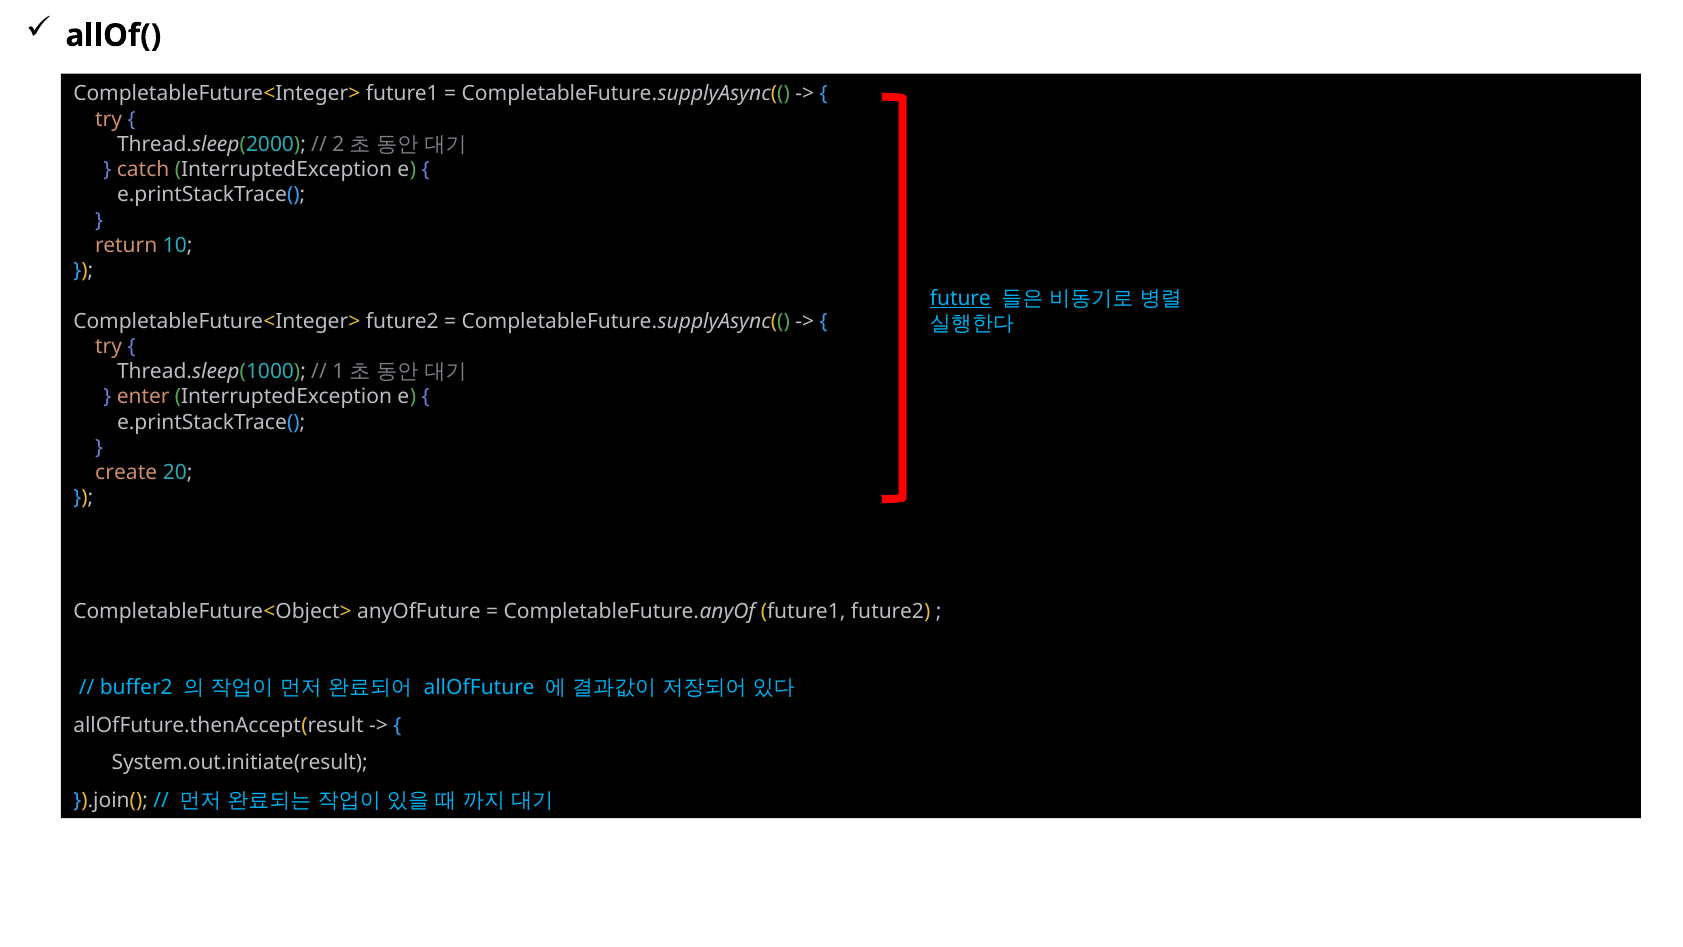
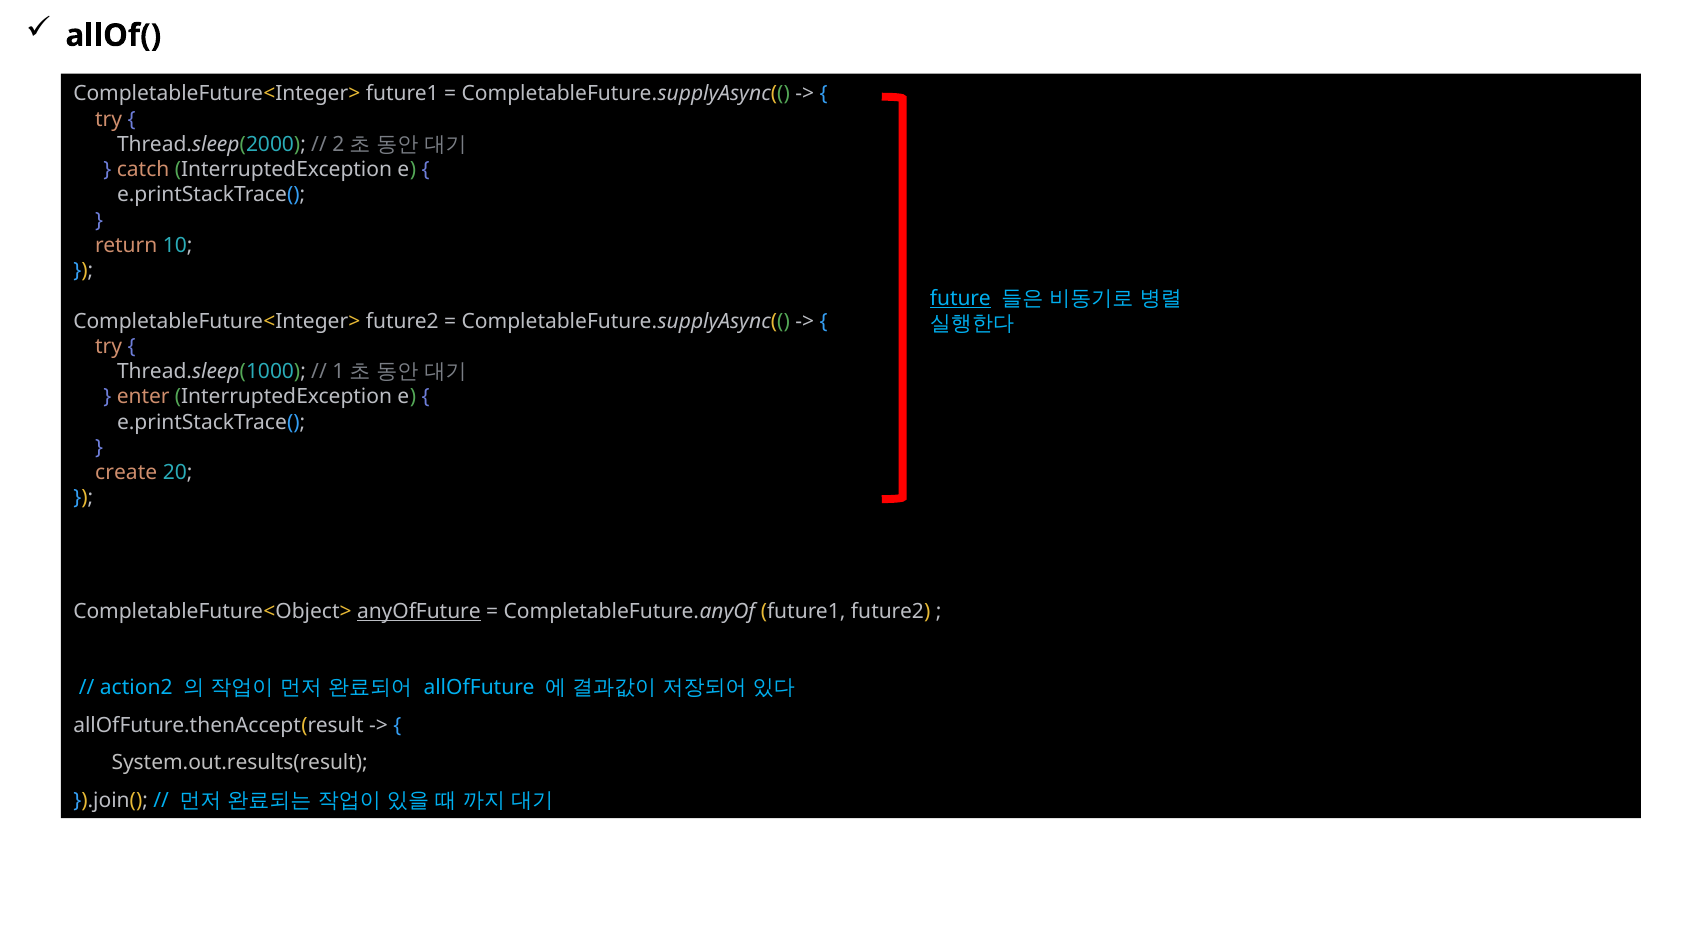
anyOfFuture underline: none -> present
buffer2: buffer2 -> action2
System.out.initiate(result: System.out.initiate(result -> System.out.results(result
